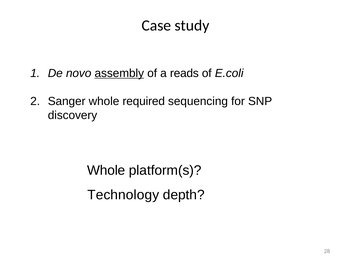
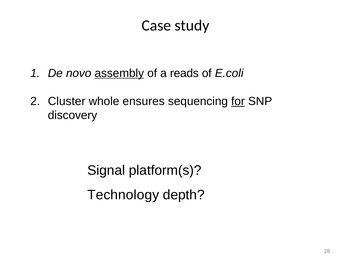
Sanger: Sanger -> Cluster
required: required -> ensures
for underline: none -> present
Whole at (106, 171): Whole -> Signal
